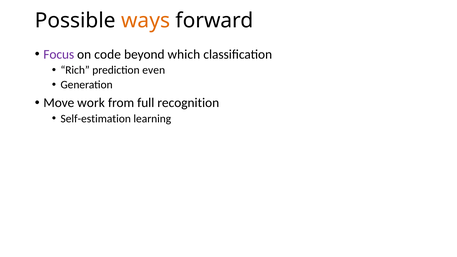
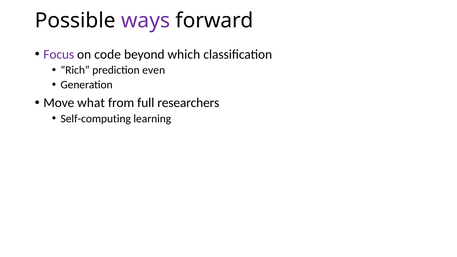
ways colour: orange -> purple
work: work -> what
recognition: recognition -> researchers
Self-estimation: Self-estimation -> Self-computing
